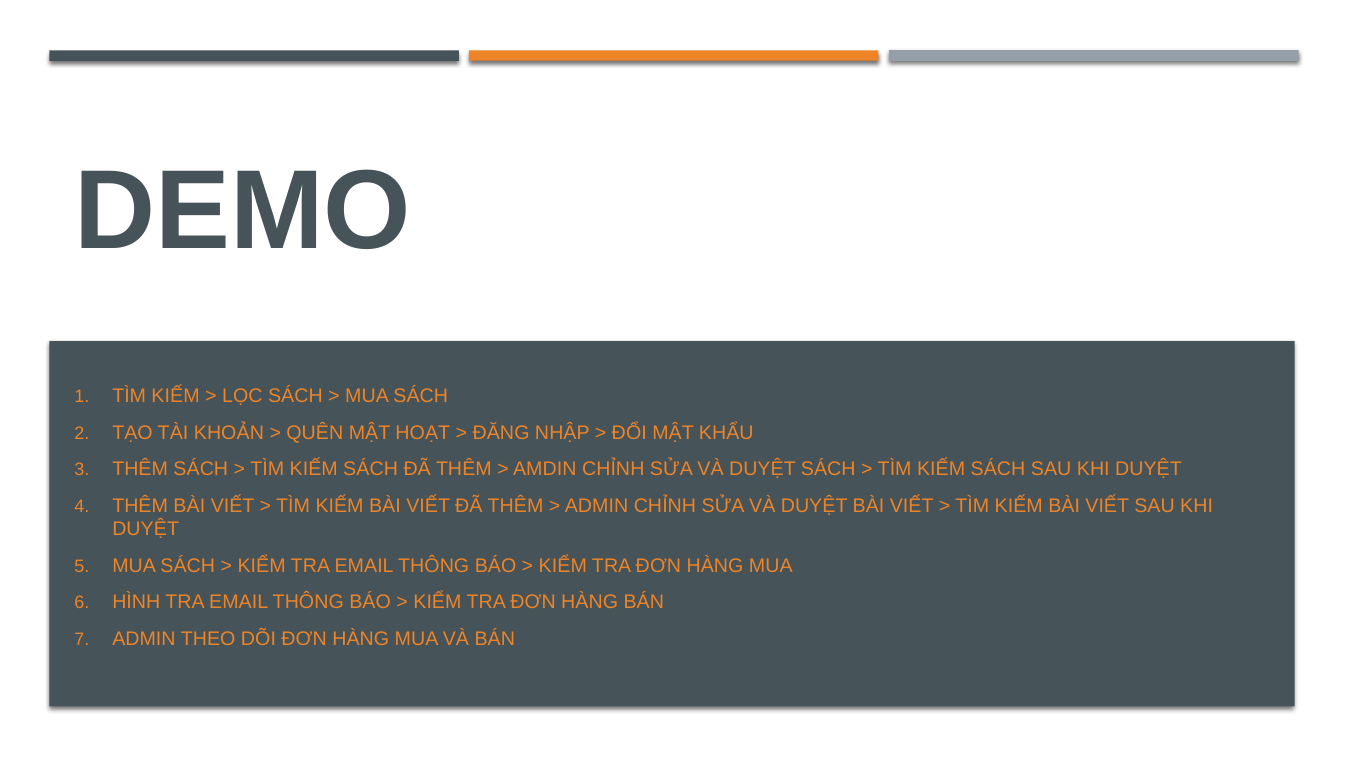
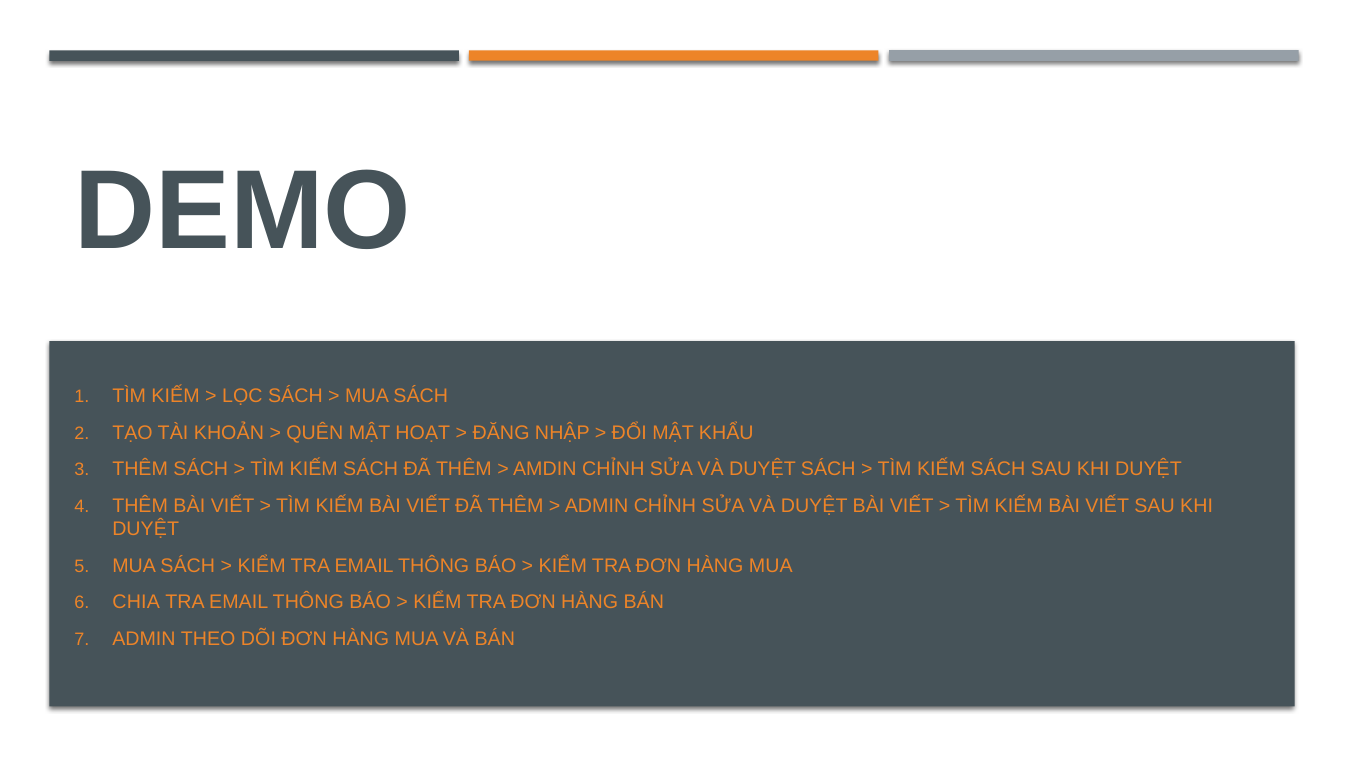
HÌNH: HÌNH -> CHIA
